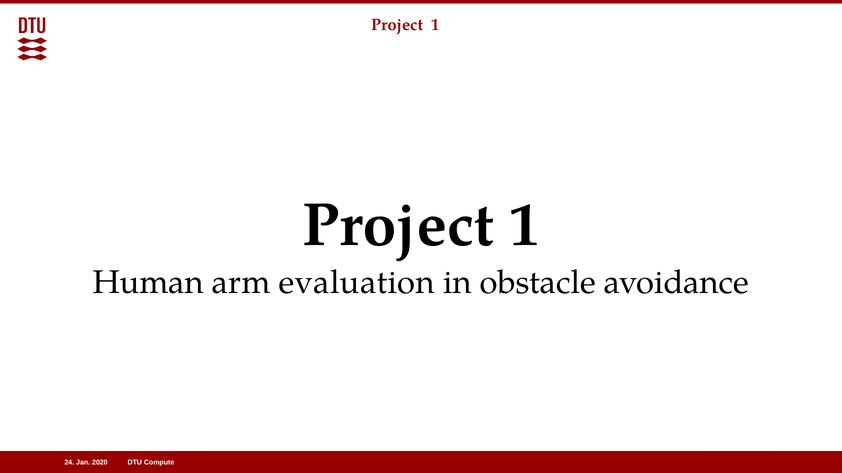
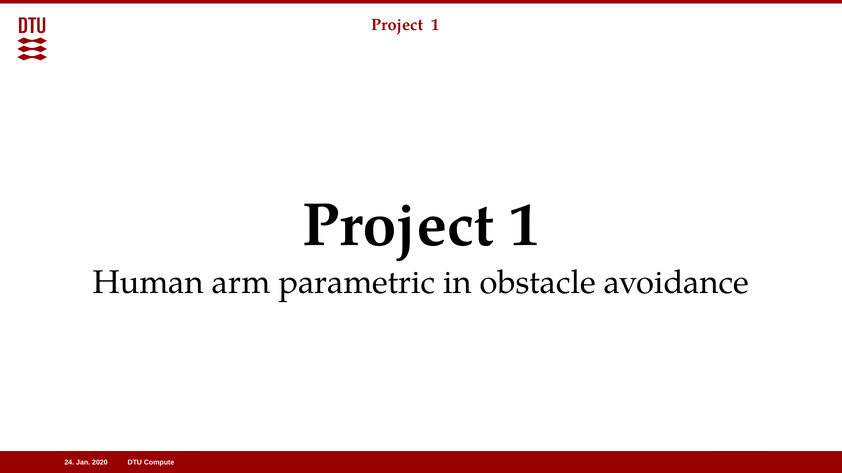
evaluation: evaluation -> parametric
